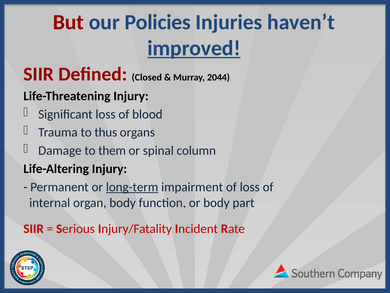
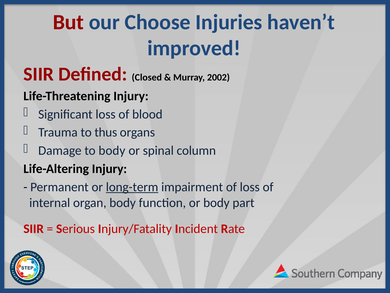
Policies: Policies -> Choose
improved underline: present -> none
2044: 2044 -> 2002
to them: them -> body
